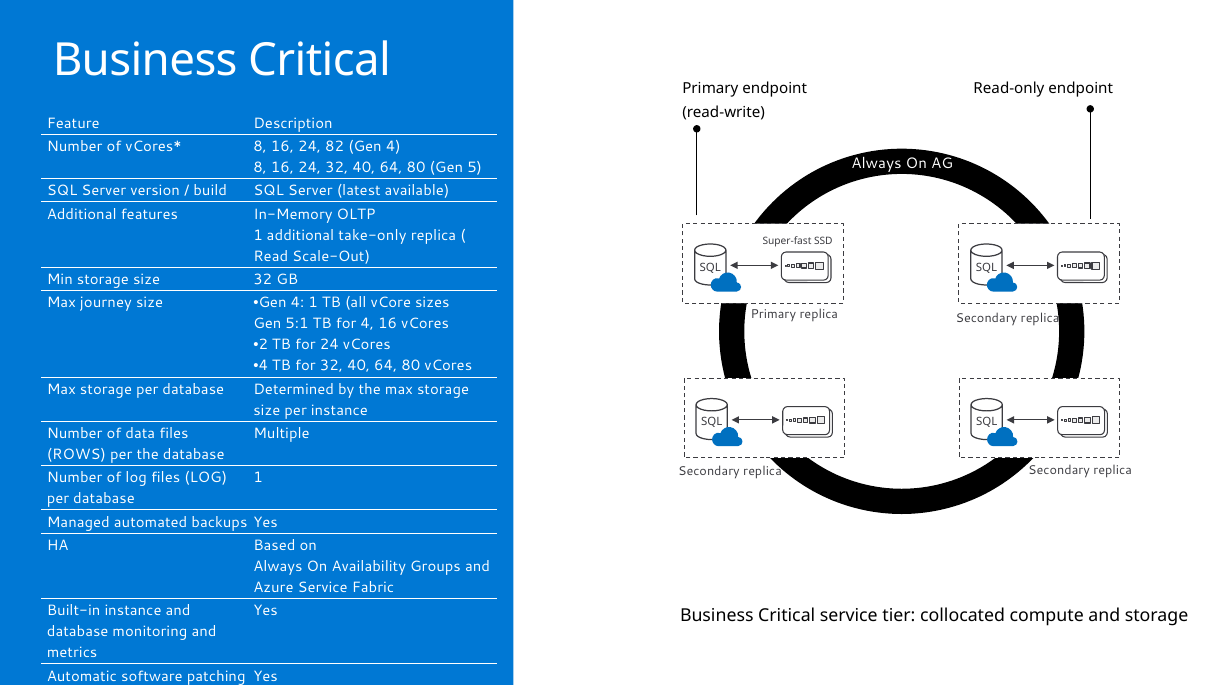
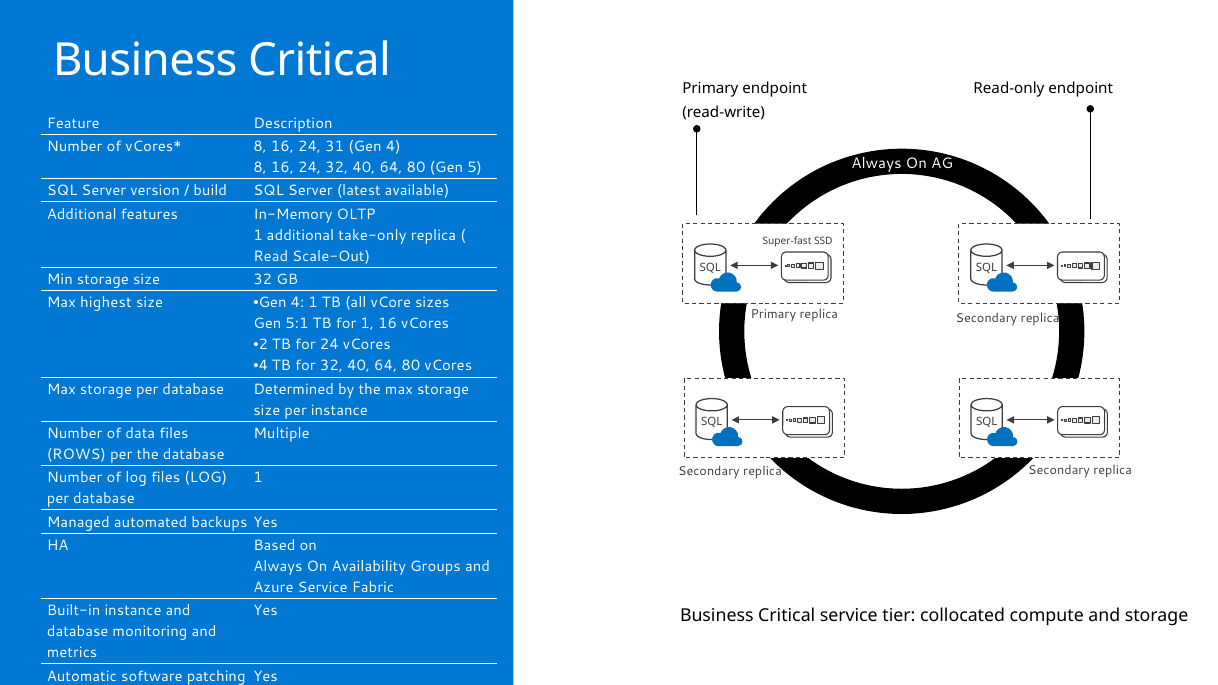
82: 82 -> 31
journey: journey -> highest
for 4: 4 -> 1
